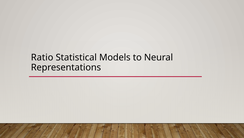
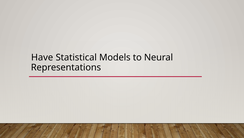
Ratio: Ratio -> Have
